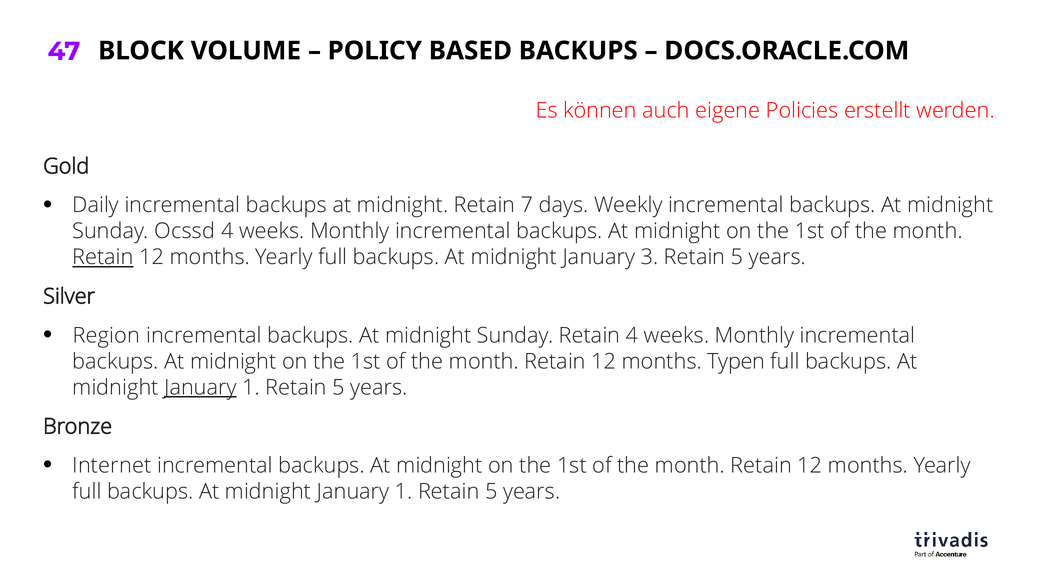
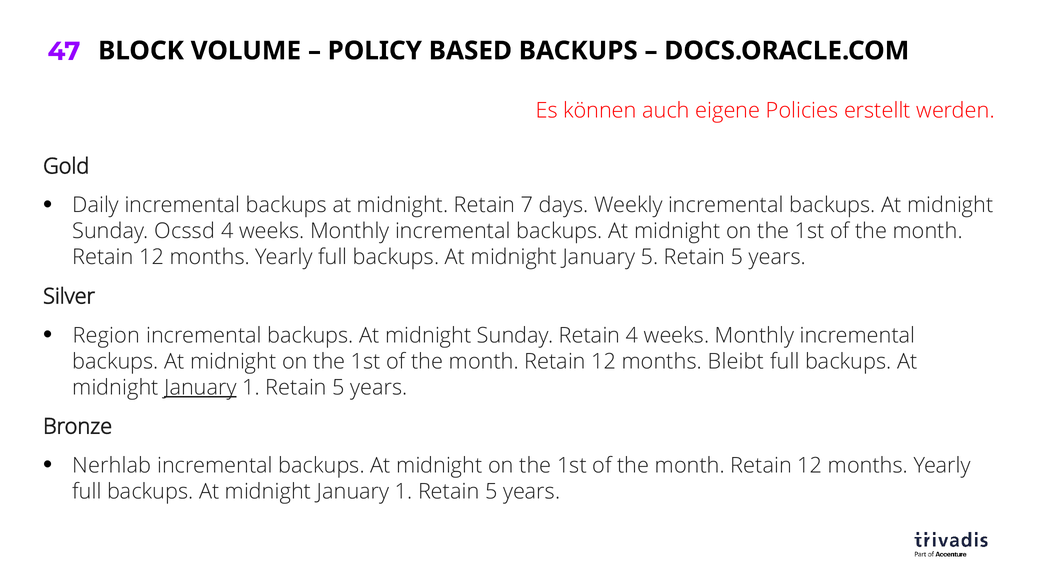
Retain at (103, 258) underline: present -> none
January 3: 3 -> 5
Typen: Typen -> Bleibt
Internet: Internet -> Nerhlab
